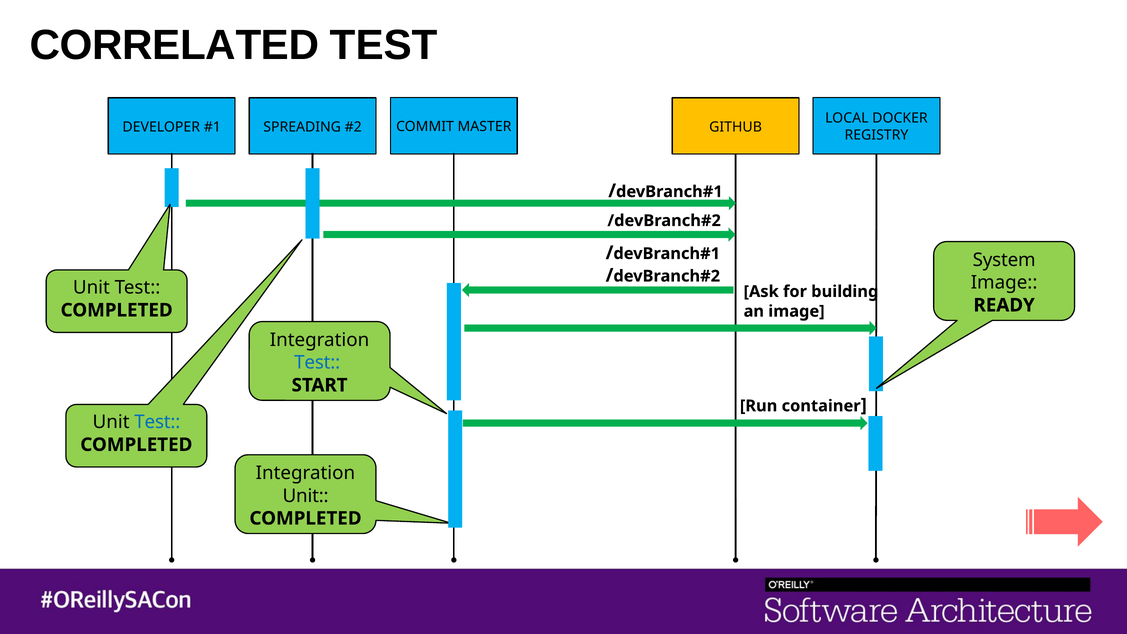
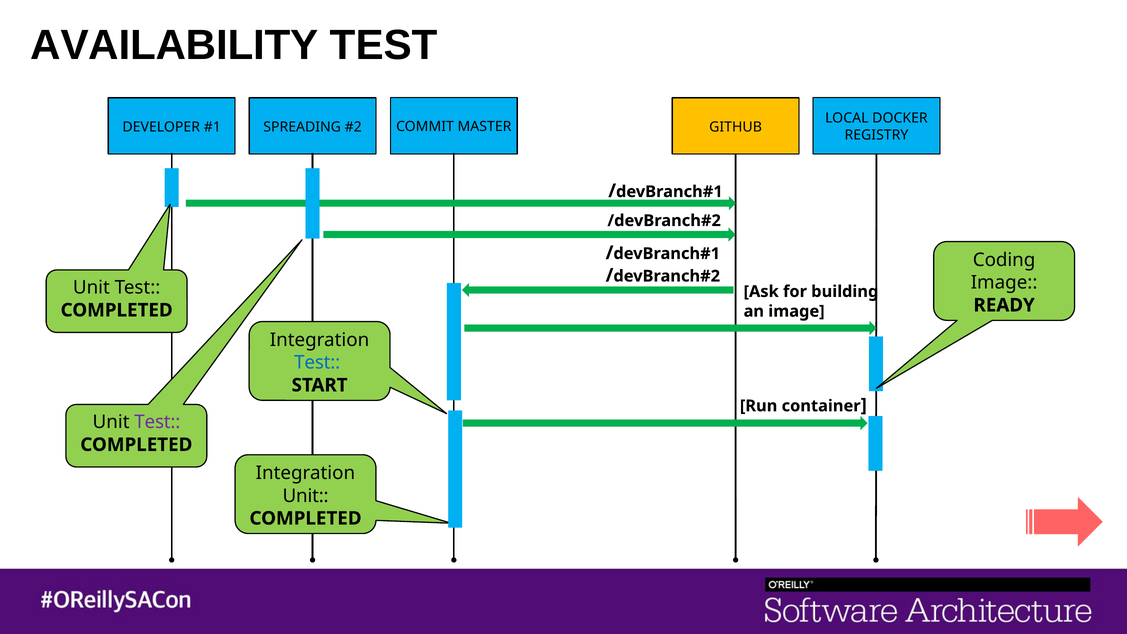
CORRELATED: CORRELATED -> AVAILABILITY
System: System -> Coding
Test at (157, 422) colour: blue -> purple
